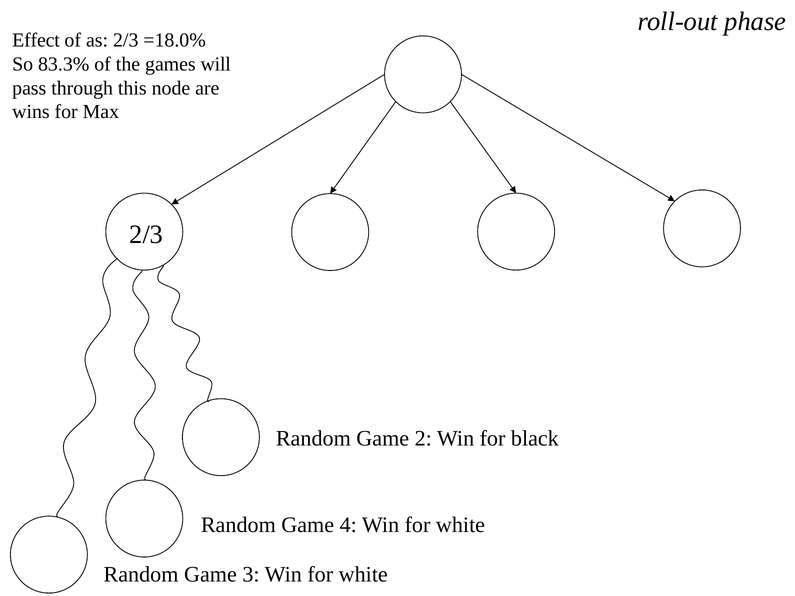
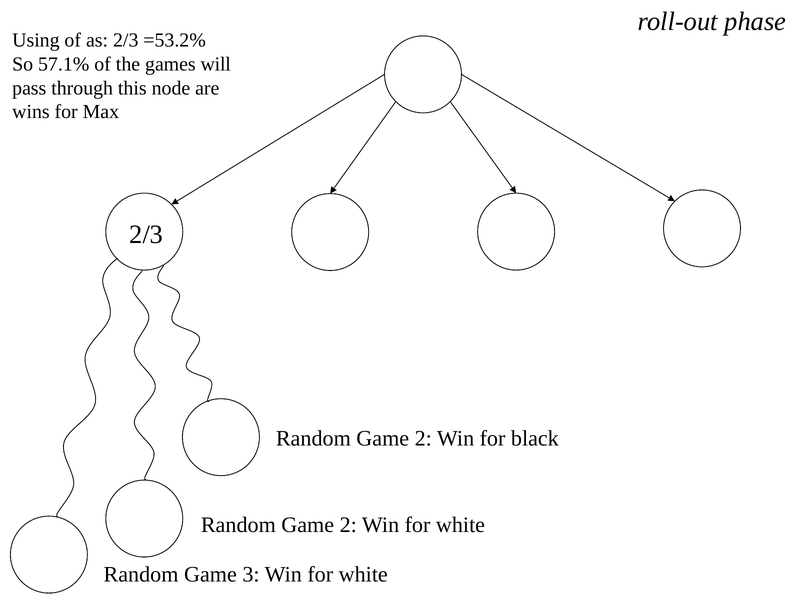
Effect: Effect -> Using
=18.0%: =18.0% -> =53.2%
83.3%: 83.3% -> 57.1%
4 at (348, 525): 4 -> 2
